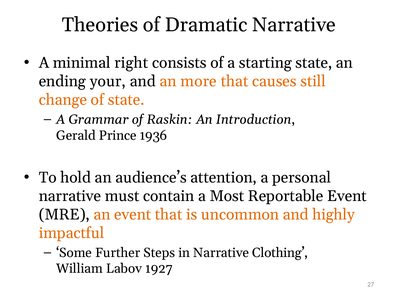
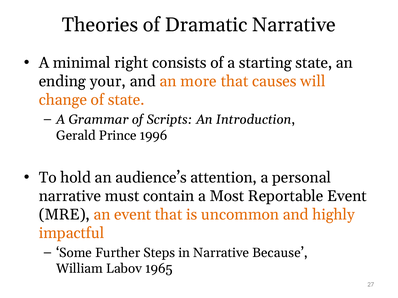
still: still -> will
Raskin: Raskin -> Scripts
1936: 1936 -> 1996
Clothing: Clothing -> Because
1927: 1927 -> 1965
